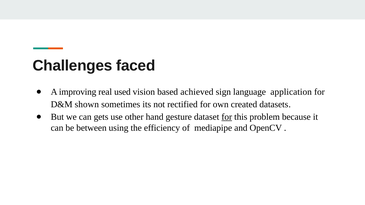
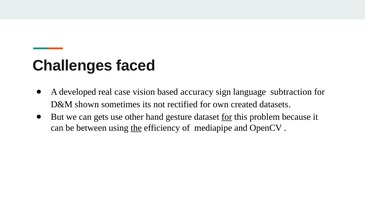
improving: improving -> developed
used: used -> case
achieved: achieved -> accuracy
application: application -> subtraction
the underline: none -> present
